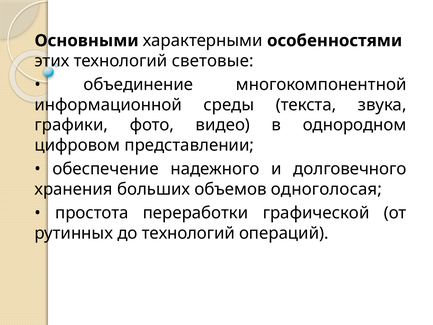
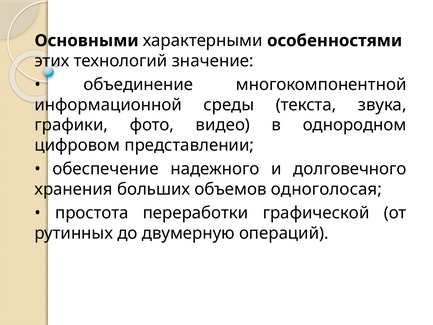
световые: световые -> значение
до технологий: технологий -> двумерную
